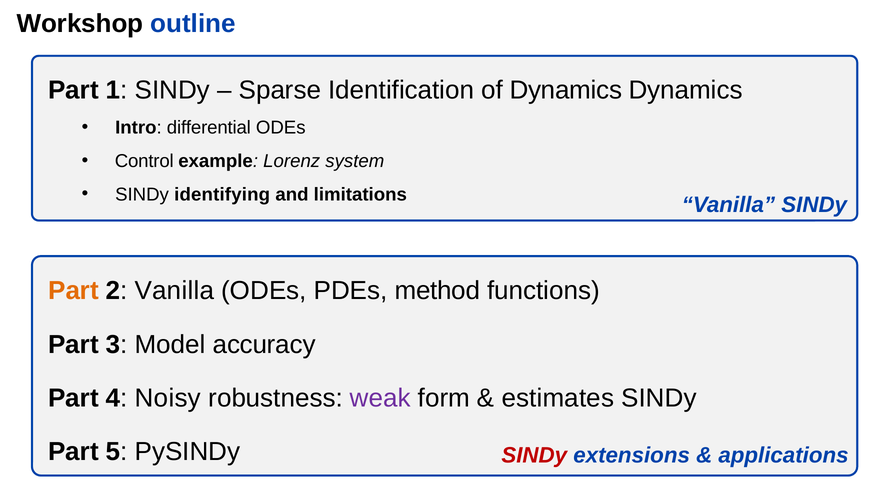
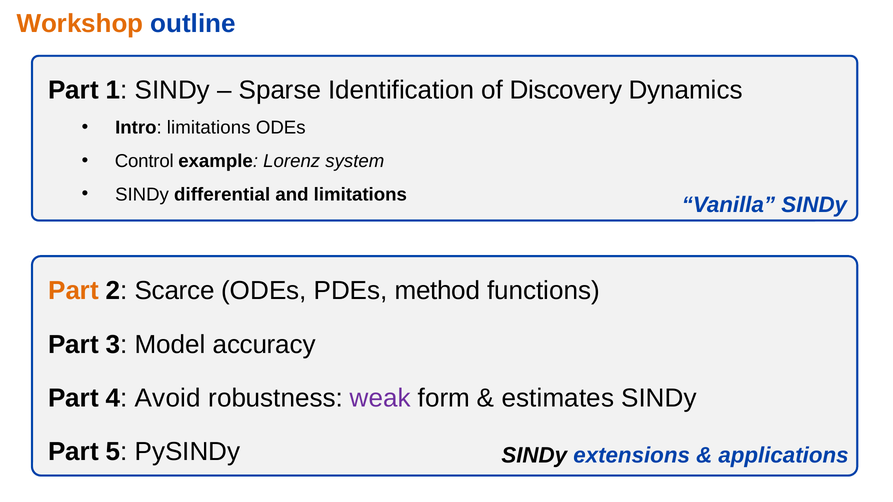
Workshop colour: black -> orange
of Dynamics: Dynamics -> Discovery
Intro differential: differential -> limitations
identifying: identifying -> differential
2 Vanilla: Vanilla -> Scarce
Noisy: Noisy -> Avoid
SINDy at (534, 456) colour: red -> black
